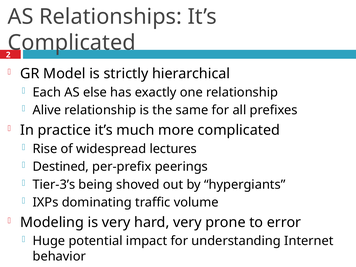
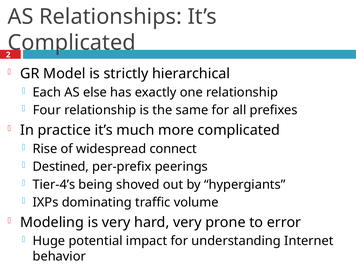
Alive: Alive -> Four
lectures: lectures -> connect
Tier-3’s: Tier-3’s -> Tier-4’s
